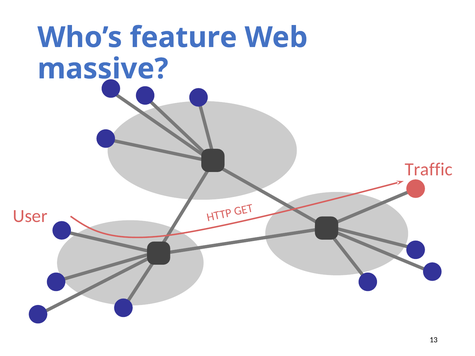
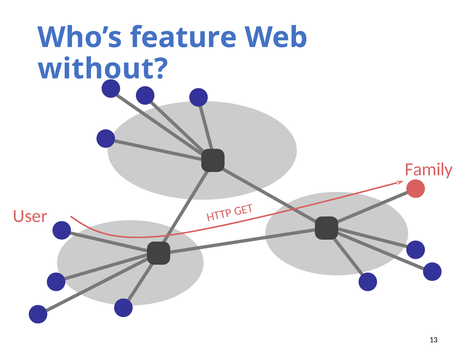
massive: massive -> without
Traffic: Traffic -> Family
